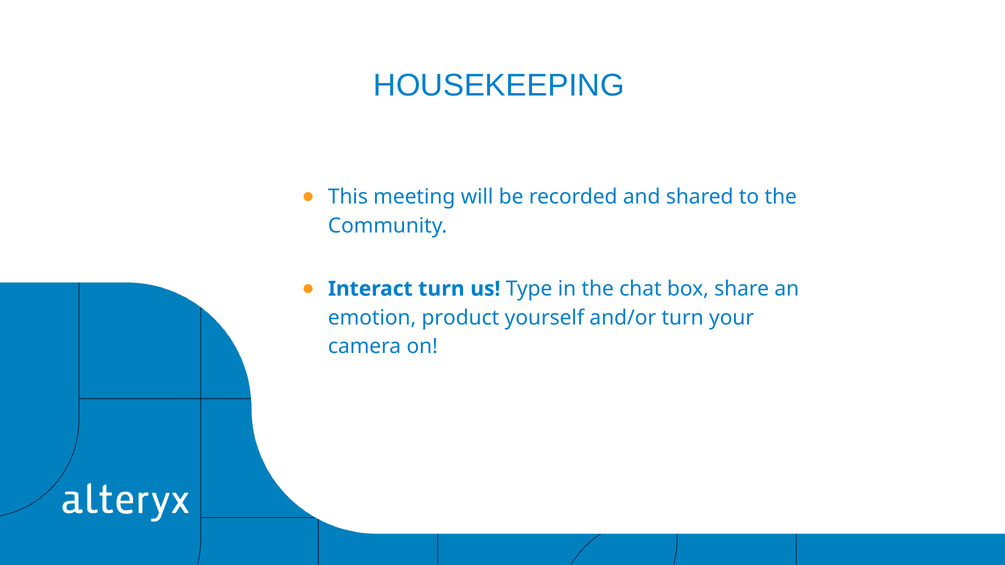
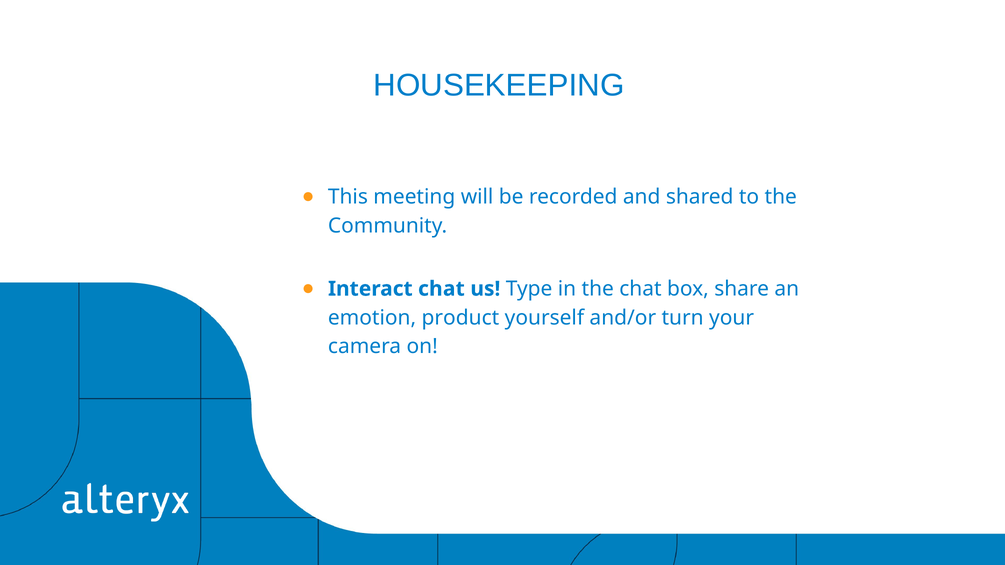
Interact turn: turn -> chat
